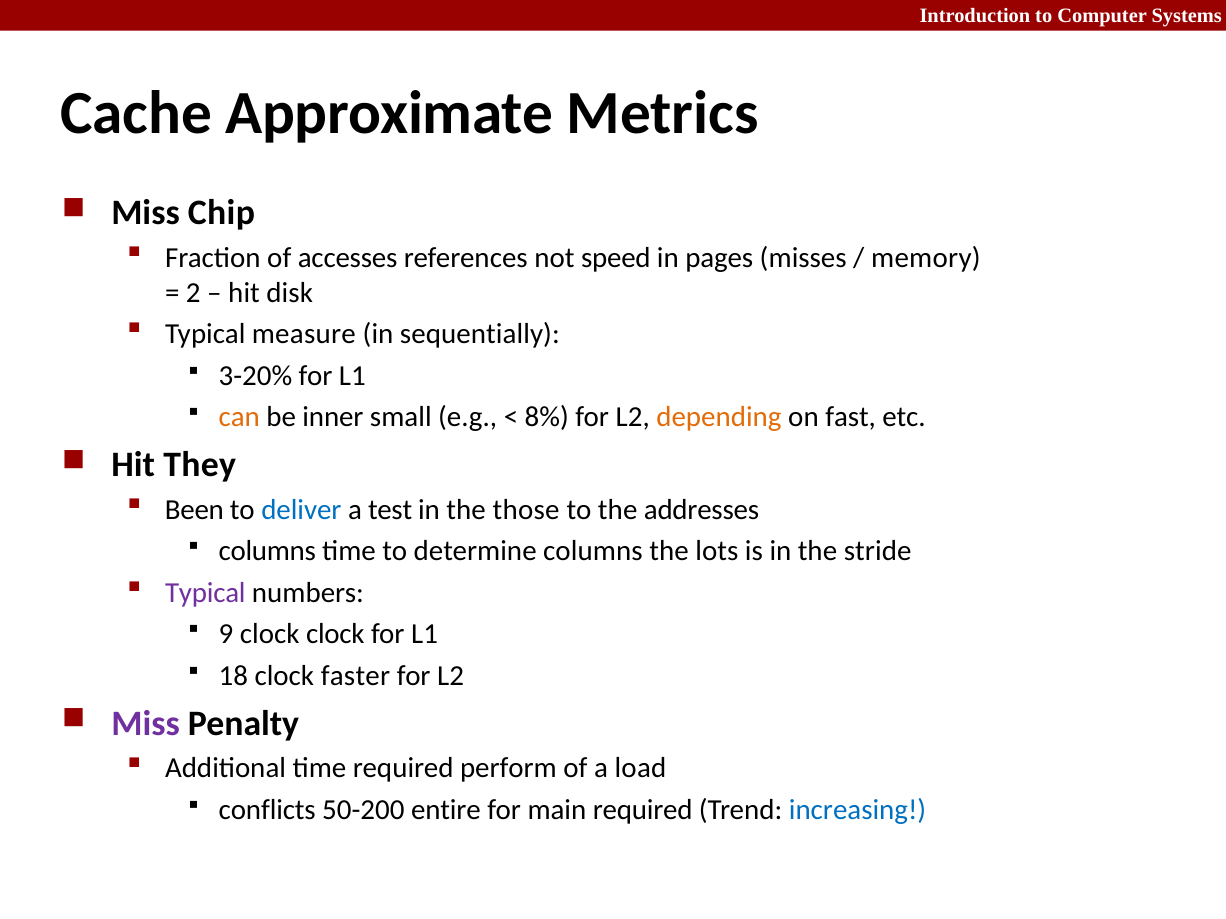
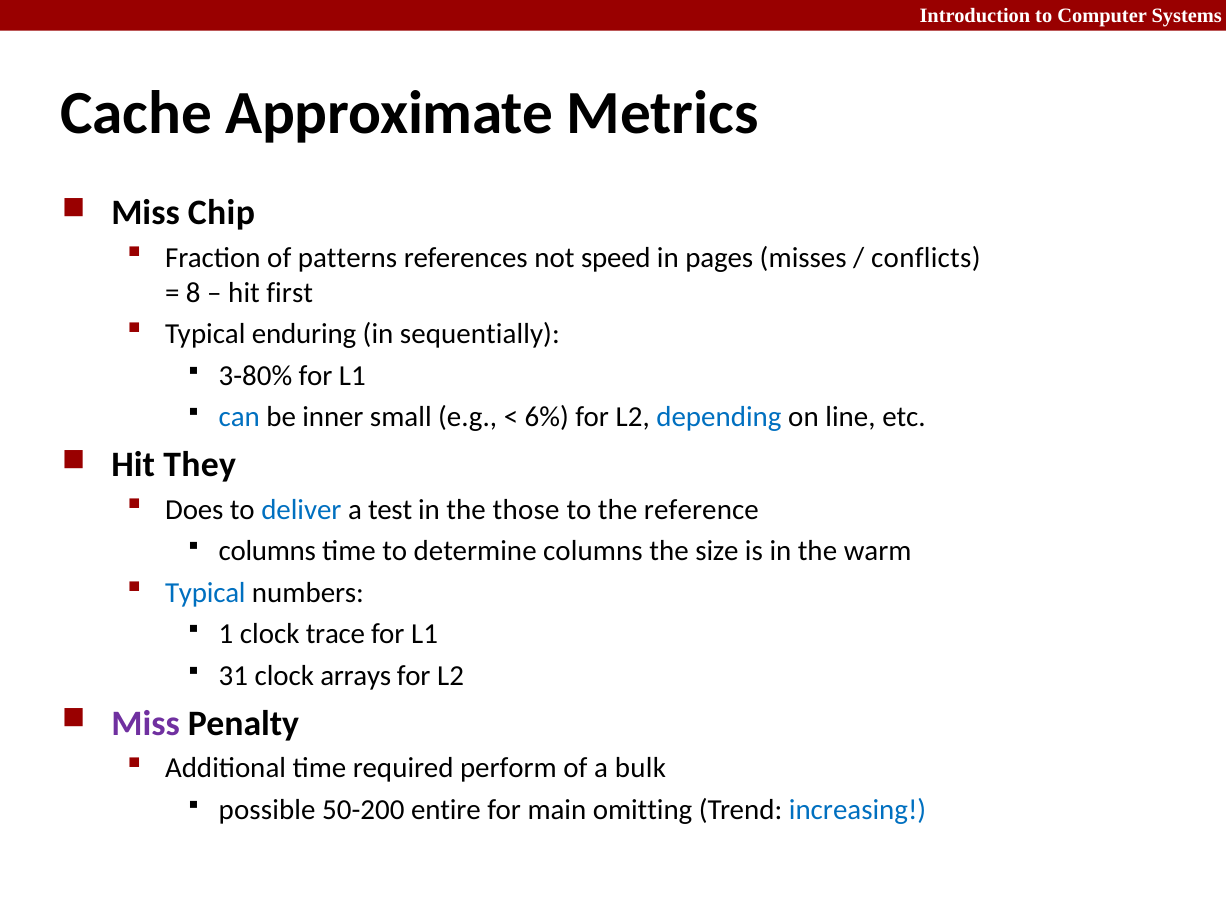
accesses: accesses -> patterns
memory: memory -> conflicts
2: 2 -> 8
disk: disk -> first
measure: measure -> enduring
3-20%: 3-20% -> 3-80%
can colour: orange -> blue
8%: 8% -> 6%
depending colour: orange -> blue
fast: fast -> line
Been: Been -> Does
addresses: addresses -> reference
lots: lots -> size
stride: stride -> warm
Typical at (205, 593) colour: purple -> blue
9: 9 -> 1
clock clock: clock -> trace
18: 18 -> 31
faster: faster -> arrays
load: load -> bulk
conflicts: conflicts -> possible
main required: required -> omitting
